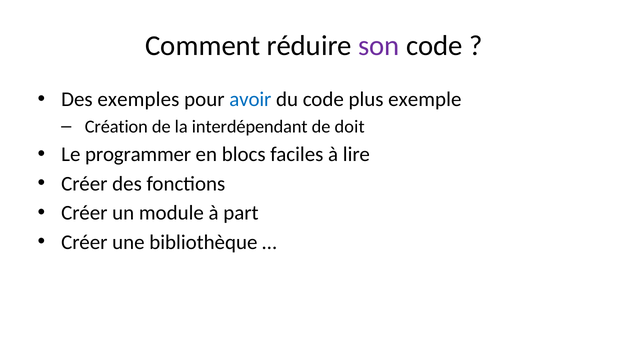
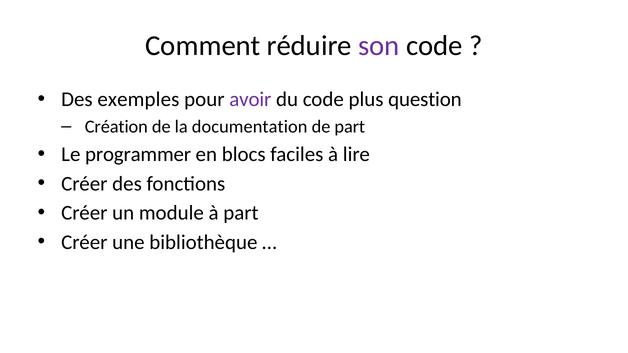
avoir colour: blue -> purple
exemple: exemple -> question
interdépendant: interdépendant -> documentation
de doit: doit -> part
